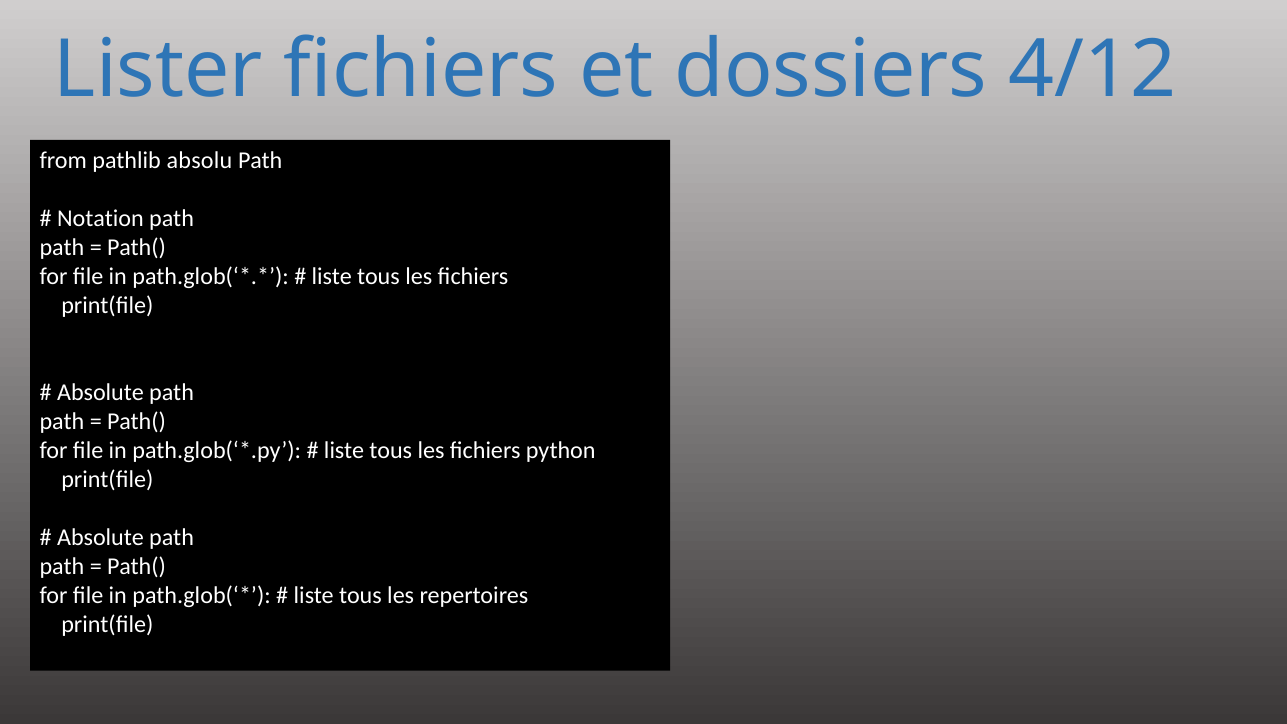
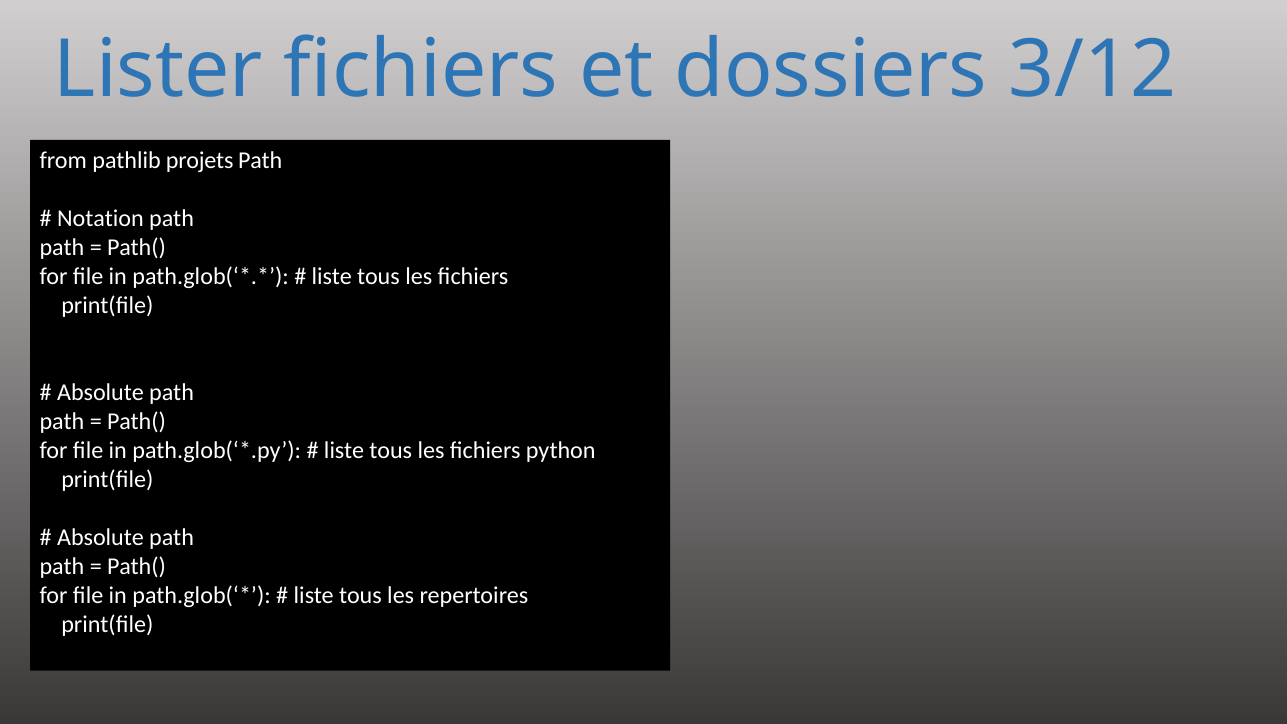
4/12: 4/12 -> 3/12
absolu: absolu -> projets
